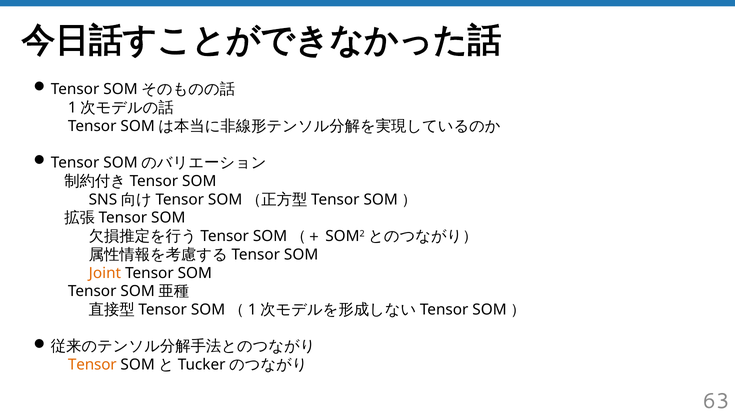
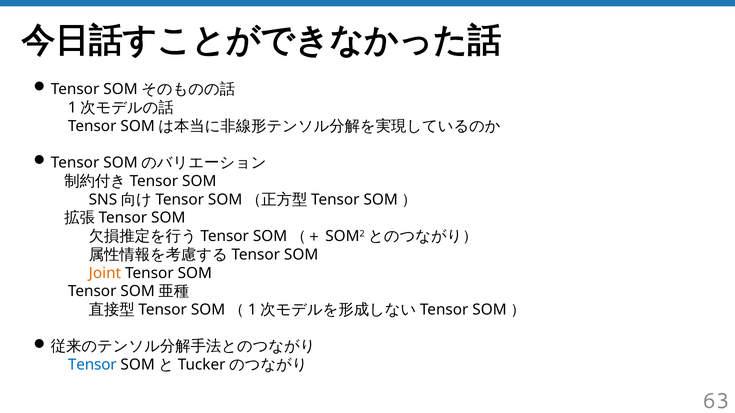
Tensor at (92, 365) colour: orange -> blue
